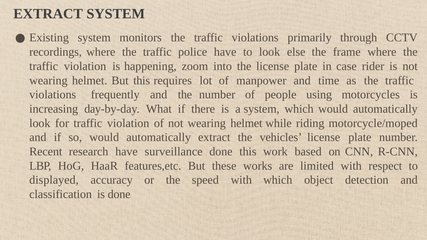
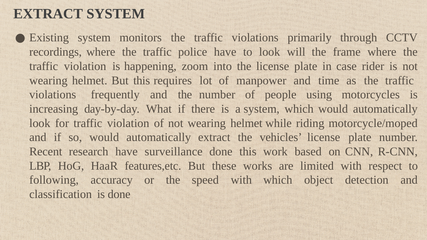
else: else -> will
displayed: displayed -> following
